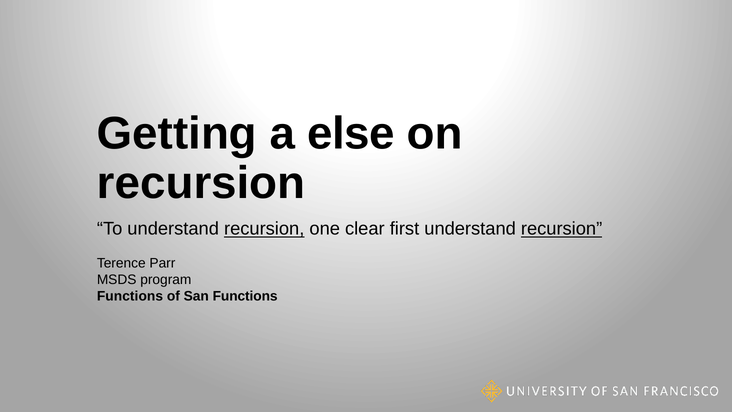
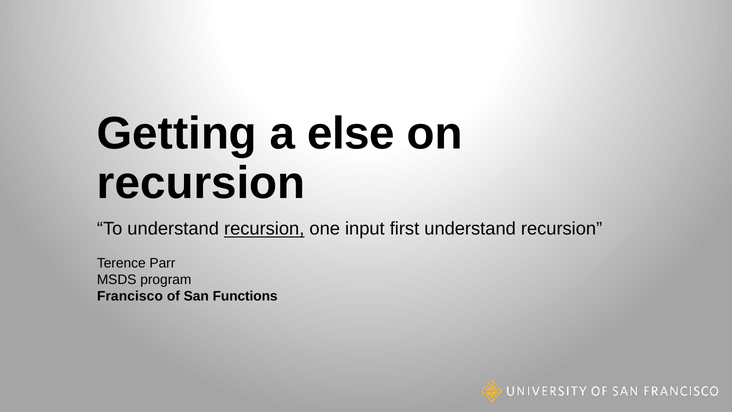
clear: clear -> input
recursion at (562, 229) underline: present -> none
Functions at (130, 296): Functions -> Francisco
